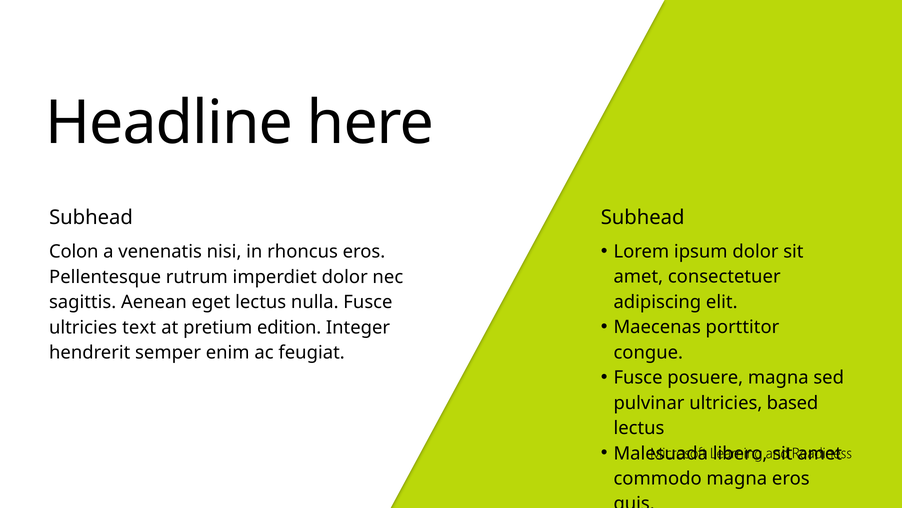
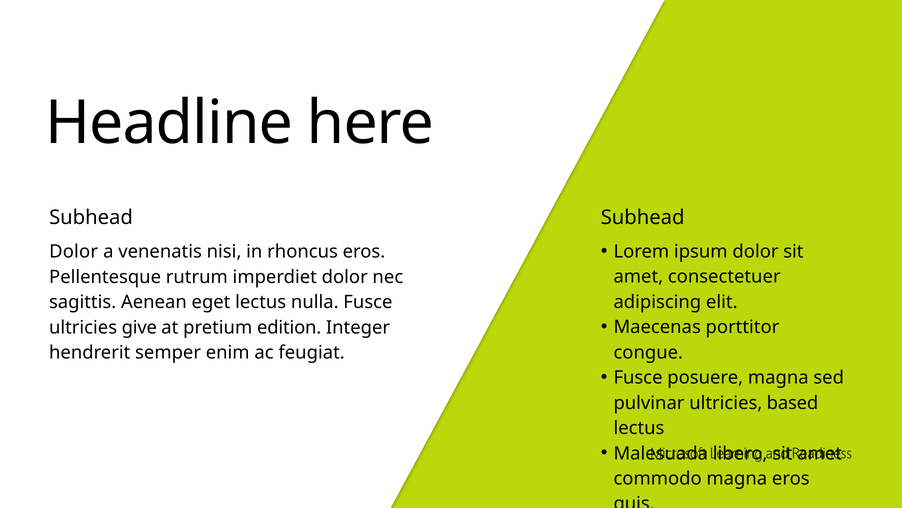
Colon at (74, 252): Colon -> Dolor
text: text -> give
